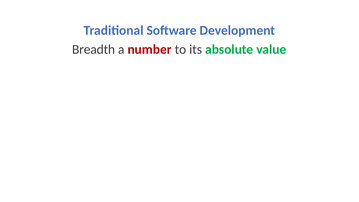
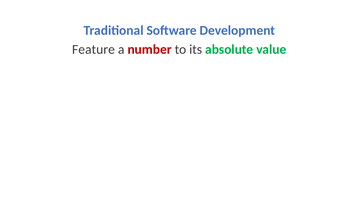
Breadth: Breadth -> Feature
